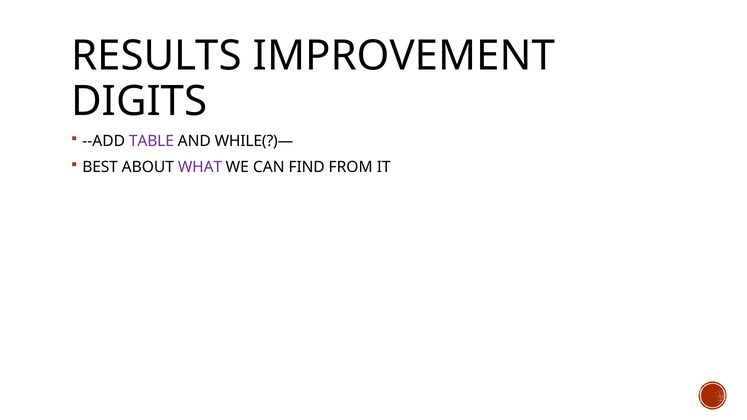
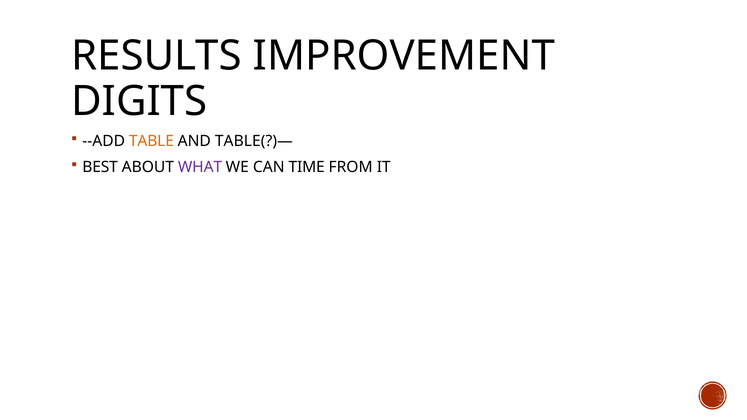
TABLE colour: purple -> orange
WHILE(?)—: WHILE(?)— -> TABLE(?)—
FIND: FIND -> TIME
